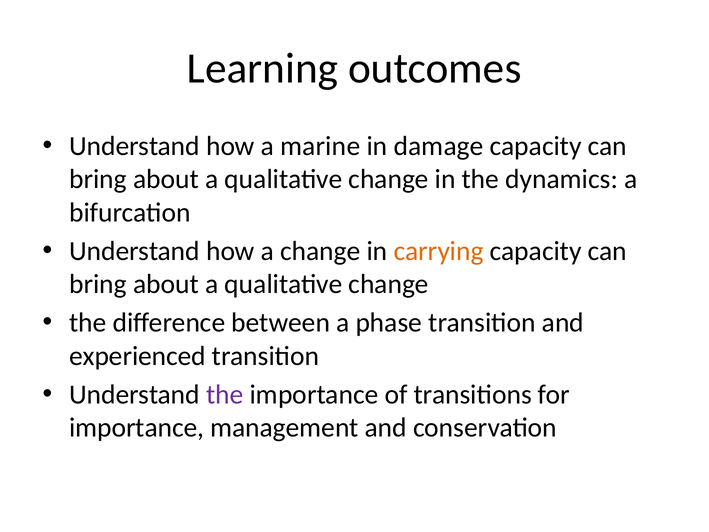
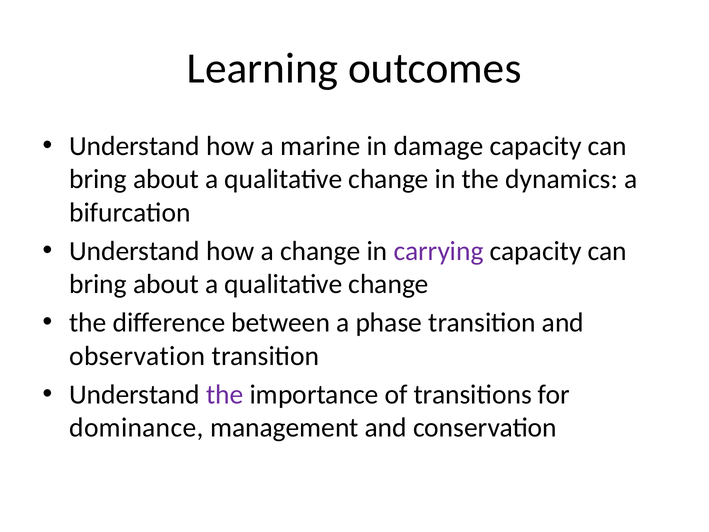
carrying colour: orange -> purple
experienced: experienced -> observation
importance at (137, 428): importance -> dominance
